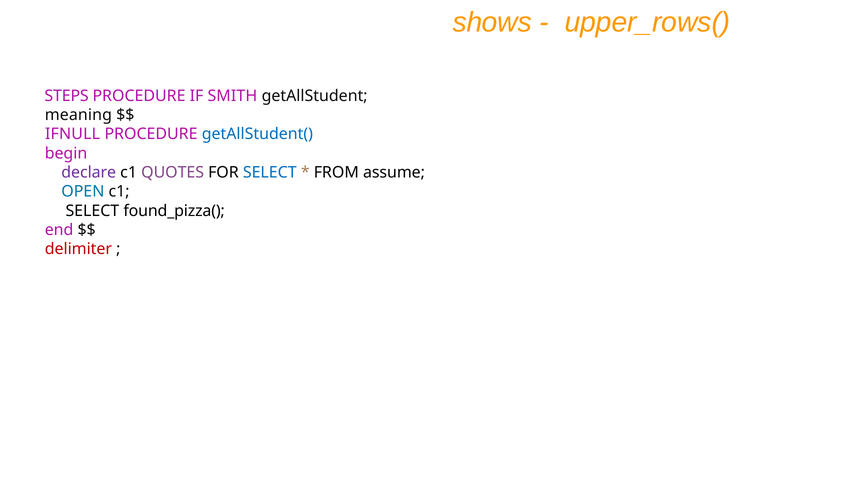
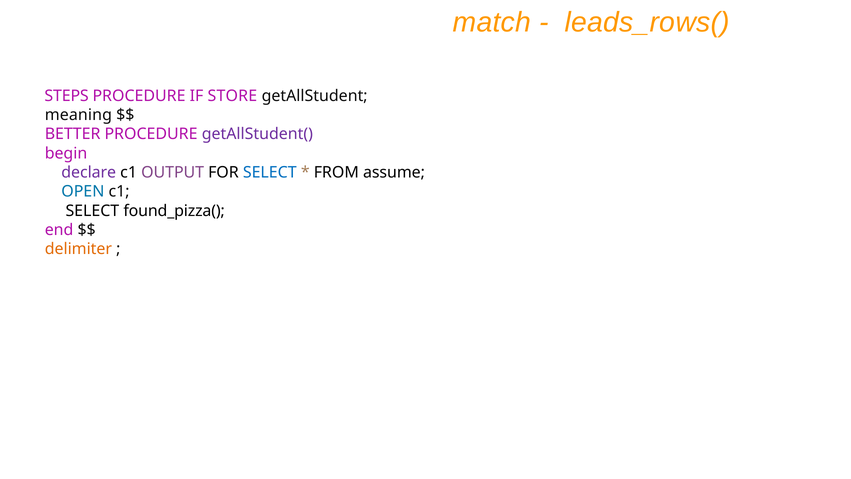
shows: shows -> match
upper_rows(: upper_rows( -> leads_rows(
SMITH: SMITH -> STORE
IFNULL: IFNULL -> BETTER
getAllStudent( colour: blue -> purple
QUOTES: QUOTES -> OUTPUT
delimiter colour: red -> orange
